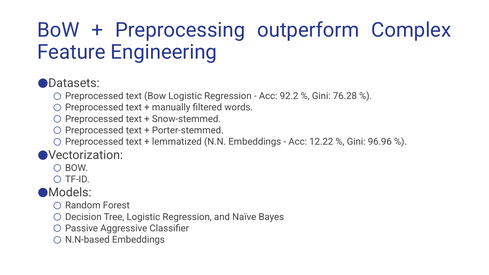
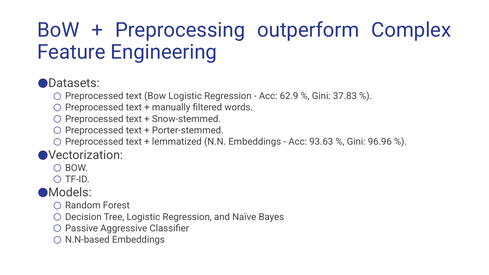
92.2: 92.2 -> 62.9
76.28: 76.28 -> 37.83
12.22: 12.22 -> 93.63
